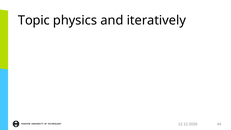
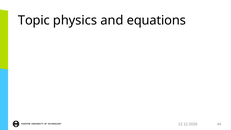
iteratively: iteratively -> equations
